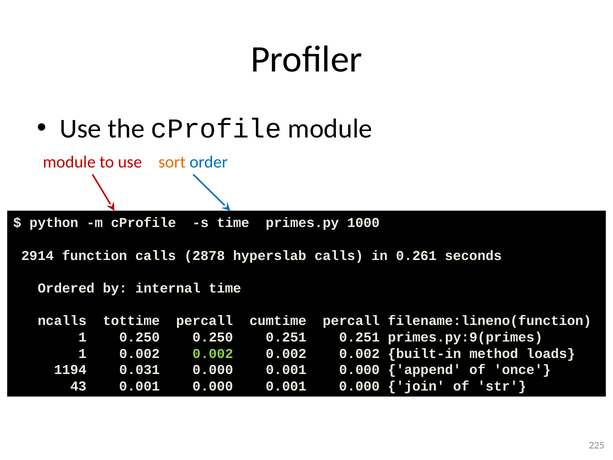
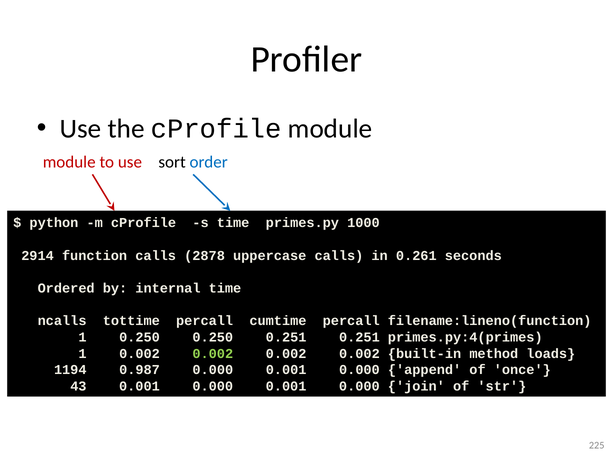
sort colour: orange -> black
hyperslab: hyperslab -> uppercase
primes.py:9(primes: primes.py:9(primes -> primes.py:4(primes
0.031: 0.031 -> 0.987
